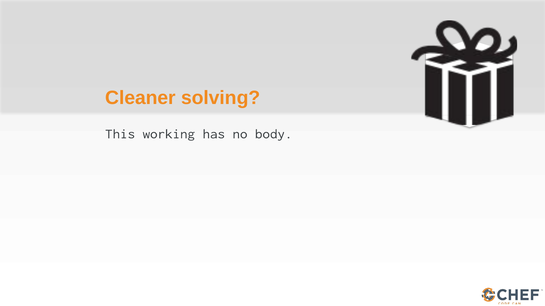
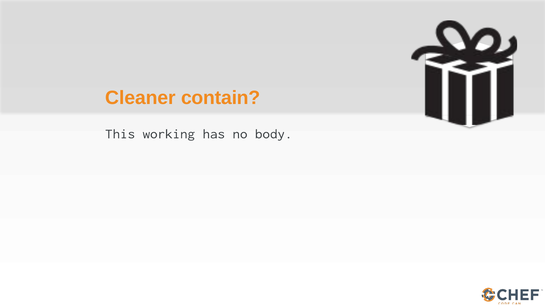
solving: solving -> contain
